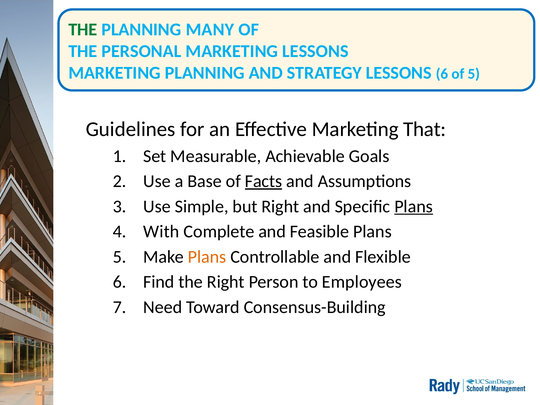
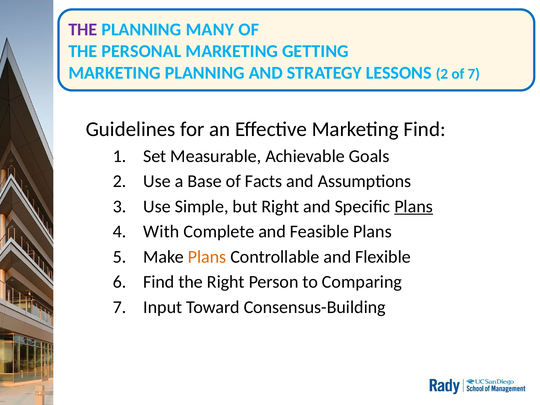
THE at (83, 30) colour: green -> purple
MARKETING LESSONS: LESSONS -> GETTING
LESSONS 6: 6 -> 2
of 5: 5 -> 7
Marketing That: That -> Find
Facts underline: present -> none
Employees: Employees -> Comparing
Need: Need -> Input
